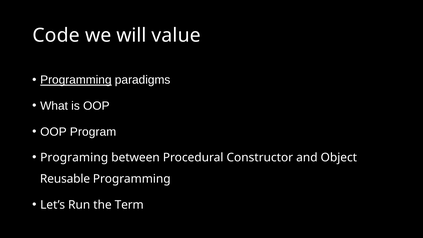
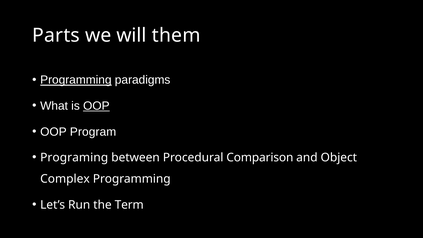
Code: Code -> Parts
value: value -> them
OOP at (96, 106) underline: none -> present
Constructor: Constructor -> Comparison
Reusable: Reusable -> Complex
